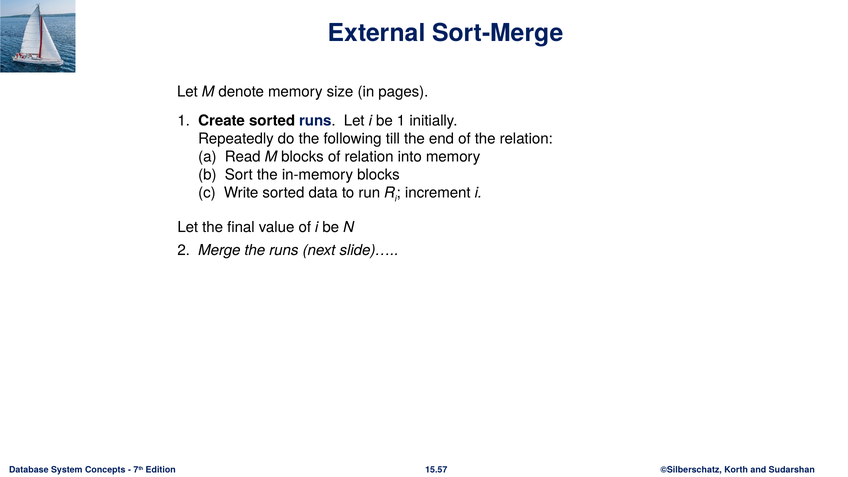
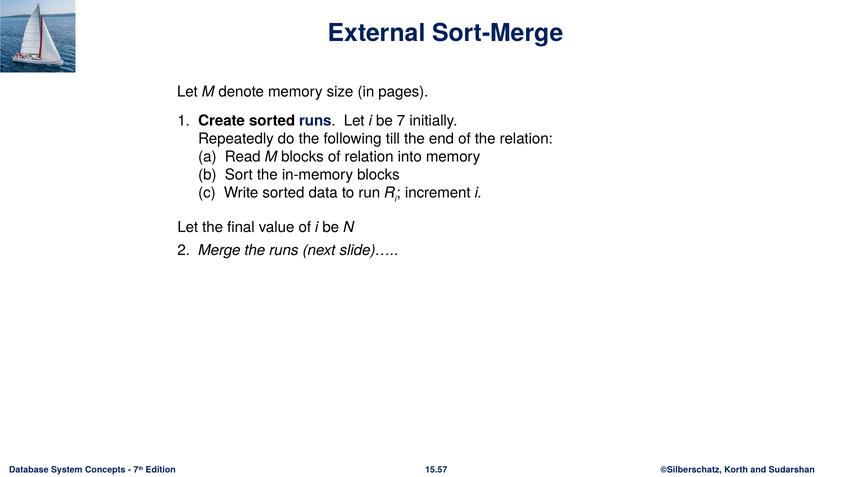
be 1: 1 -> 7
